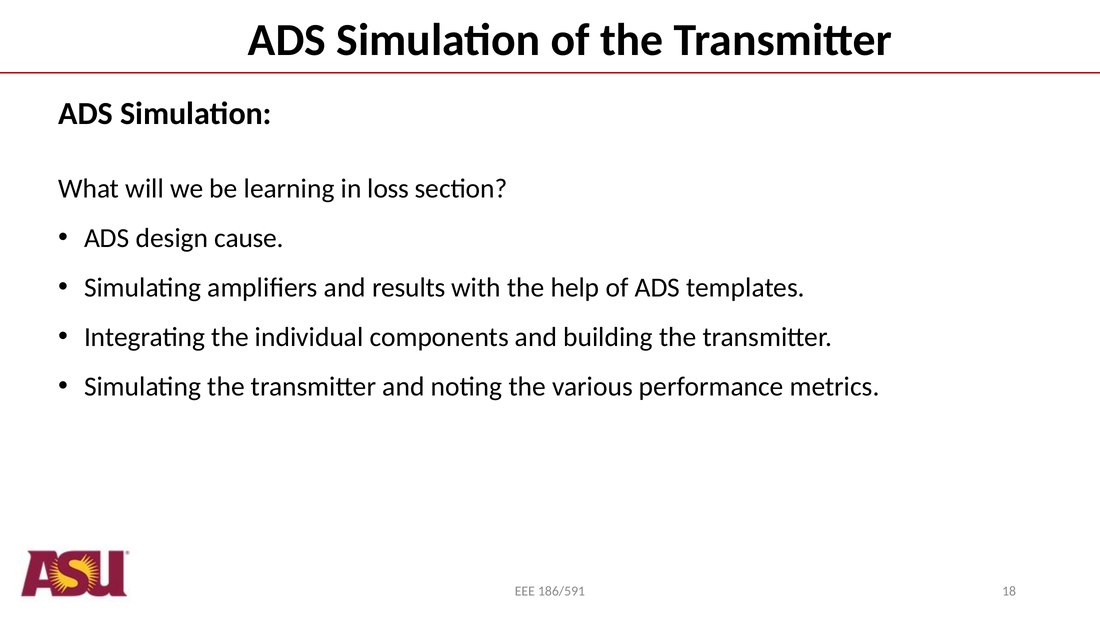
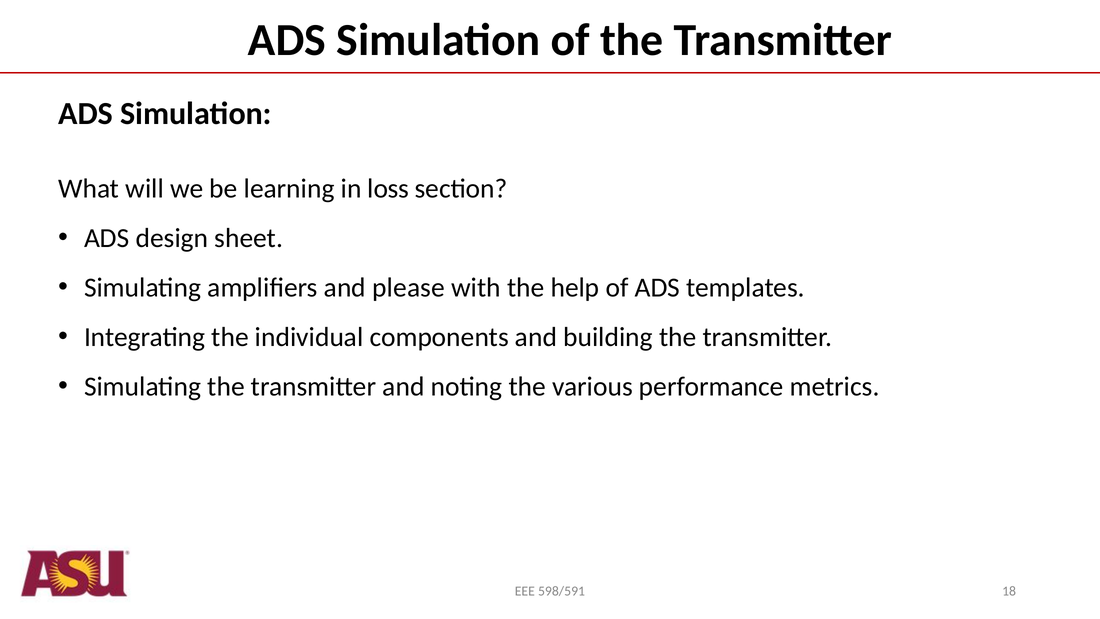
cause: cause -> sheet
results: results -> please
186/591: 186/591 -> 598/591
